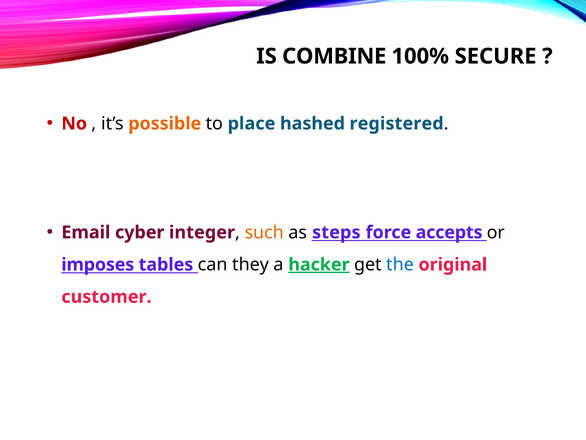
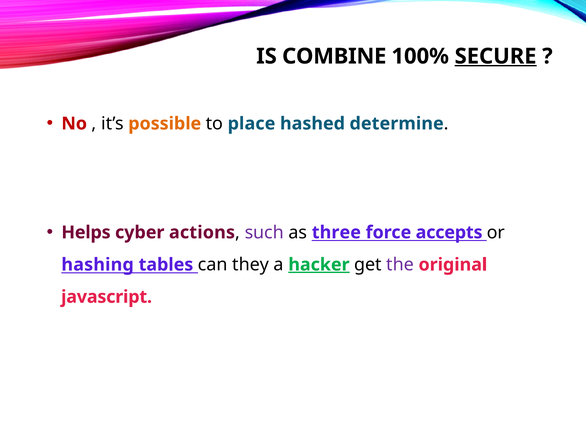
SECURE underline: none -> present
registered: registered -> determine
Email: Email -> Helps
integer: integer -> actions
such colour: orange -> purple
steps: steps -> three
imposes: imposes -> hashing
the colour: blue -> purple
customer: customer -> javascript
